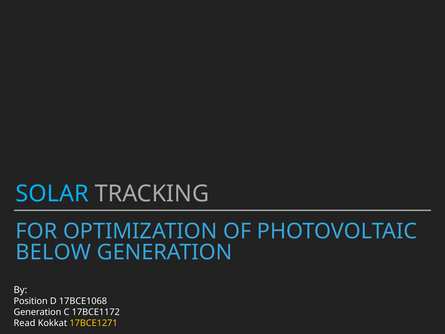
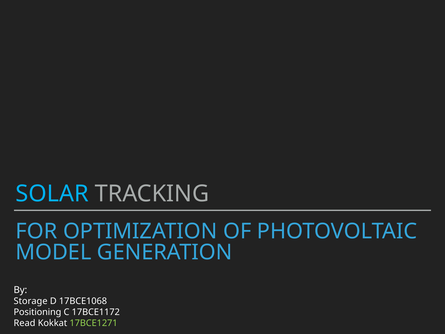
BELOW: BELOW -> MODEL
Position: Position -> Storage
Generation at (37, 312): Generation -> Positioning
17BCE1271 colour: yellow -> light green
